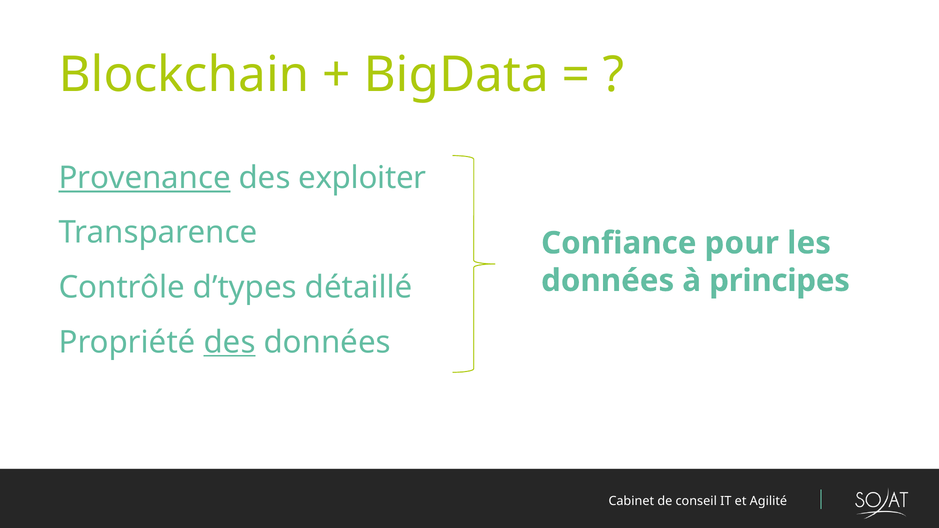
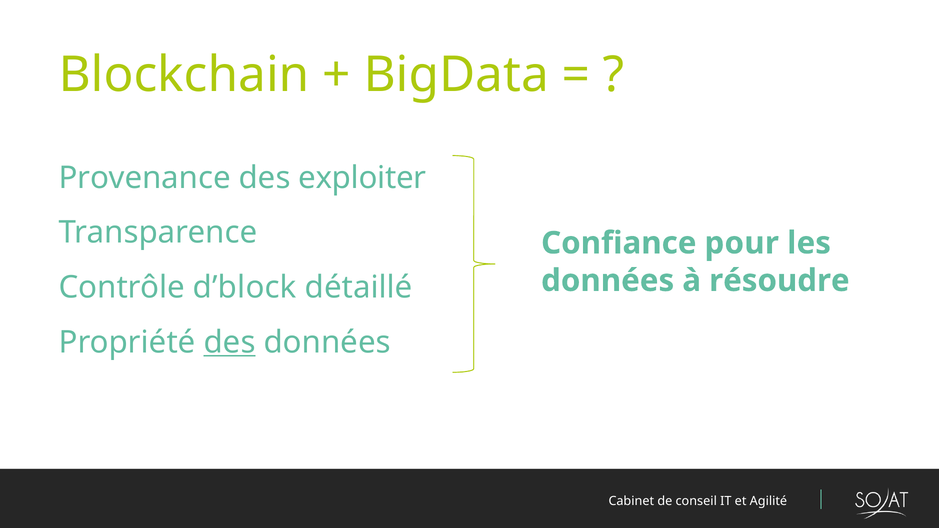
Provenance underline: present -> none
principes: principes -> résoudre
d’types: d’types -> d’block
